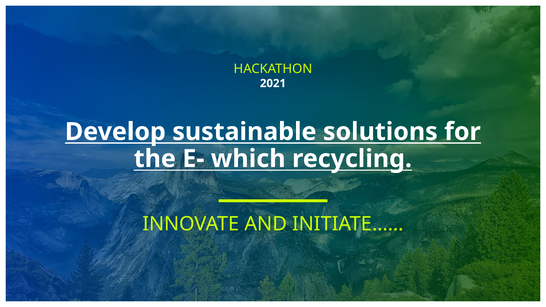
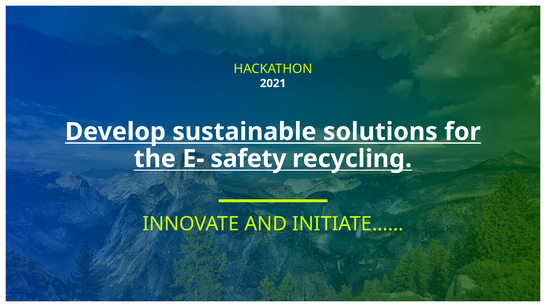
which: which -> safety
